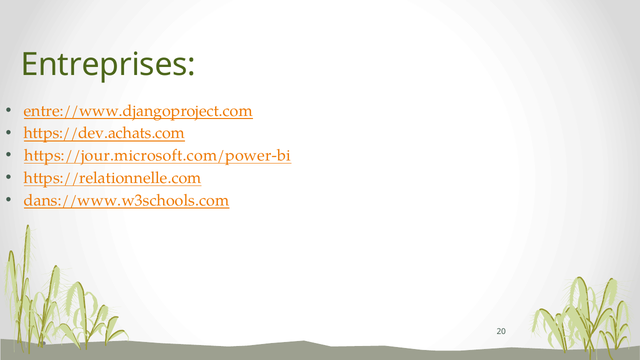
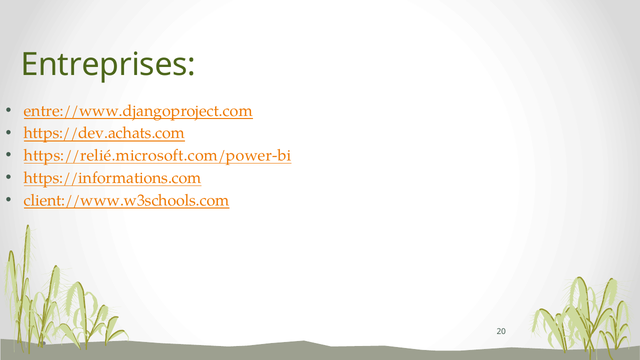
https://jour.microsoft.com/power-bi: https://jour.microsoft.com/power-bi -> https://relié.microsoft.com/power-bi
https://relationnelle.com: https://relationnelle.com -> https://informations.com
dans://www.w3schools.com: dans://www.w3schools.com -> client://www.w3schools.com
